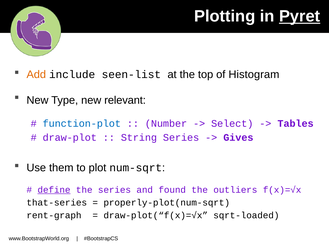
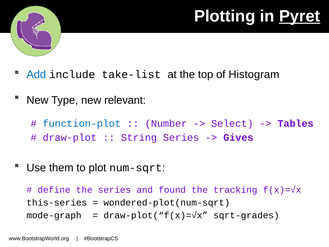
Add colour: orange -> blue
seen-list: seen-list -> take-list
define underline: present -> none
outliers: outliers -> tracking
that-series: that-series -> this-series
properly-plot(num-sqrt: properly-plot(num-sqrt -> wondered-plot(num-sqrt
rent-graph: rent-graph -> mode-graph
sqrt-loaded: sqrt-loaded -> sqrt-grades
